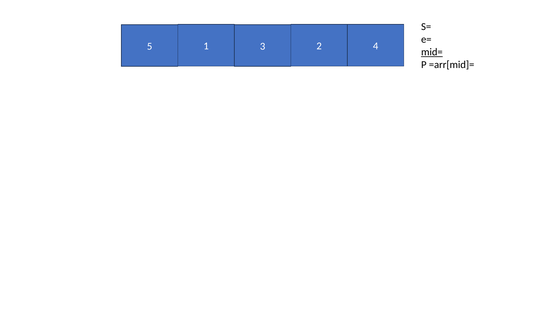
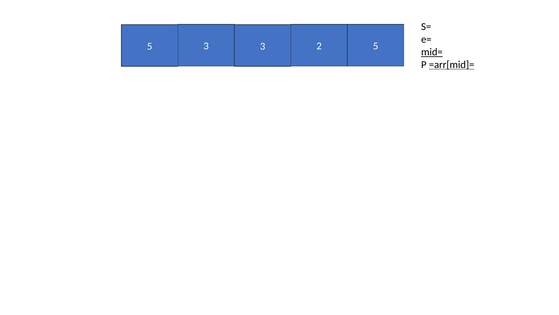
5 1: 1 -> 3
2 4: 4 -> 5
=arr[mid]= underline: none -> present
